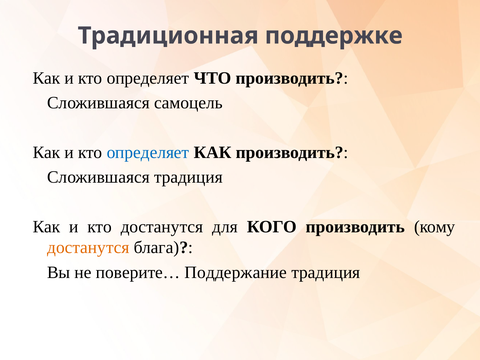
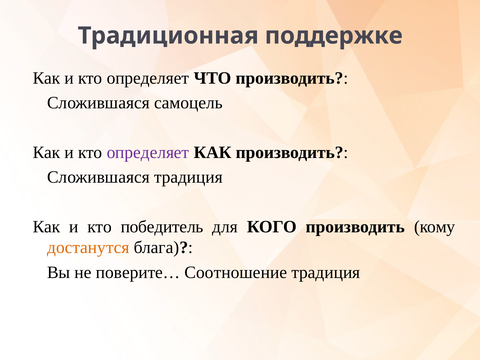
определяет at (148, 152) colour: blue -> purple
кто достанутся: достанутся -> победитель
Поддержание: Поддержание -> Соотношение
